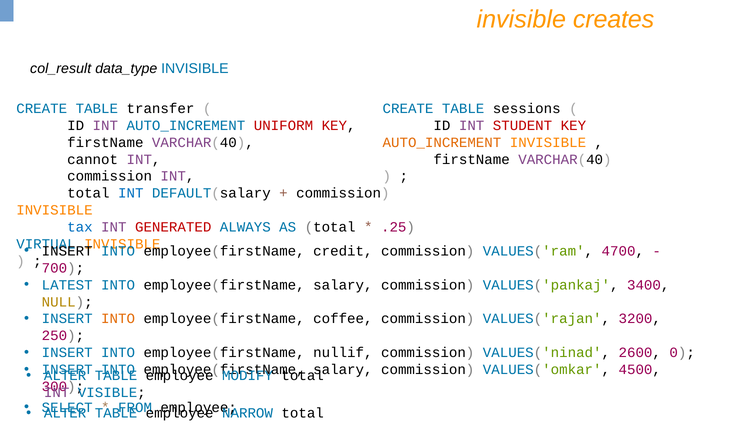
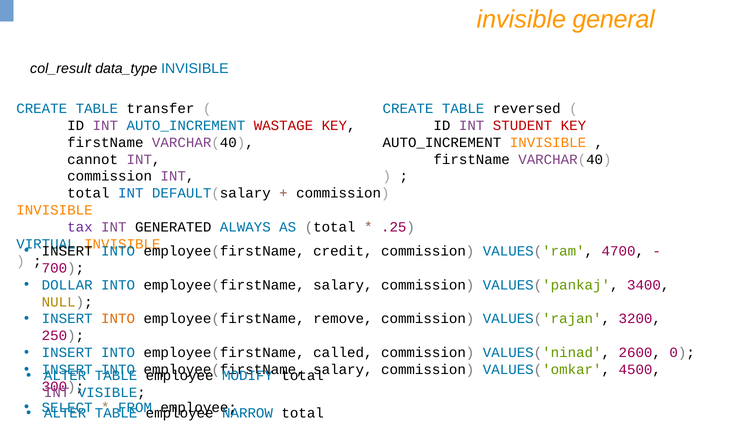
creates: creates -> general
sessions: sessions -> reversed
UNIFORM: UNIFORM -> WASTAGE
AUTO_INCREMENT at (442, 142) colour: orange -> black
tax colour: blue -> purple
GENERATED colour: red -> black
LATEST: LATEST -> DOLLAR
coffee: coffee -> remove
nullif: nullif -> called
